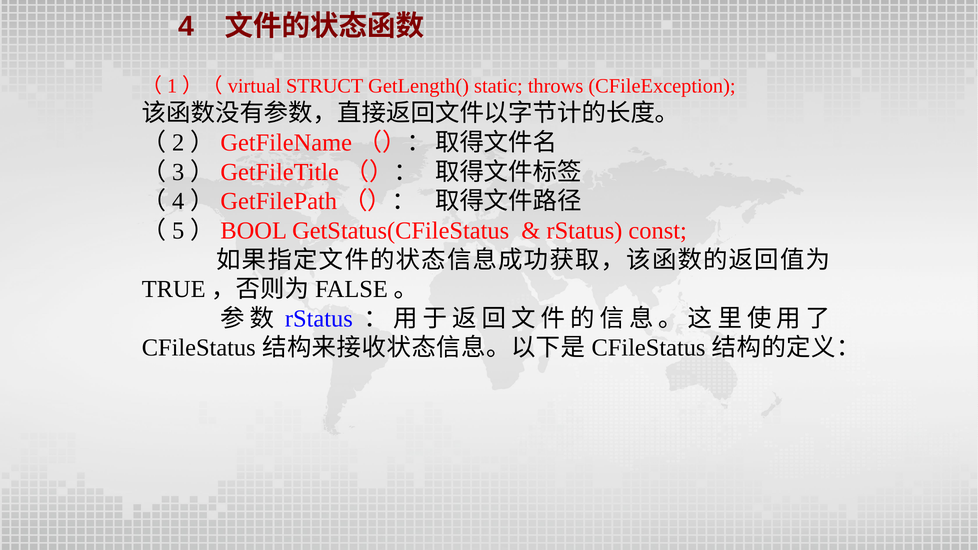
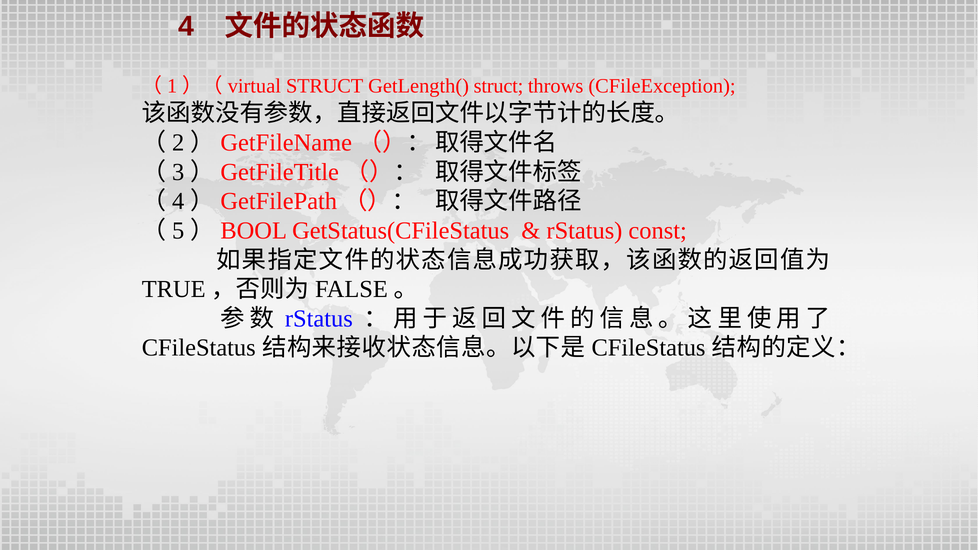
GetLength( static: static -> struct
